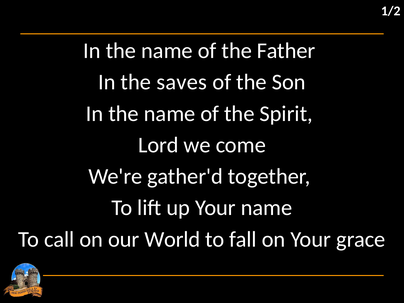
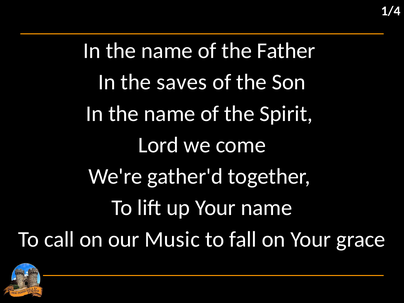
1/2: 1/2 -> 1/4
World: World -> Music
